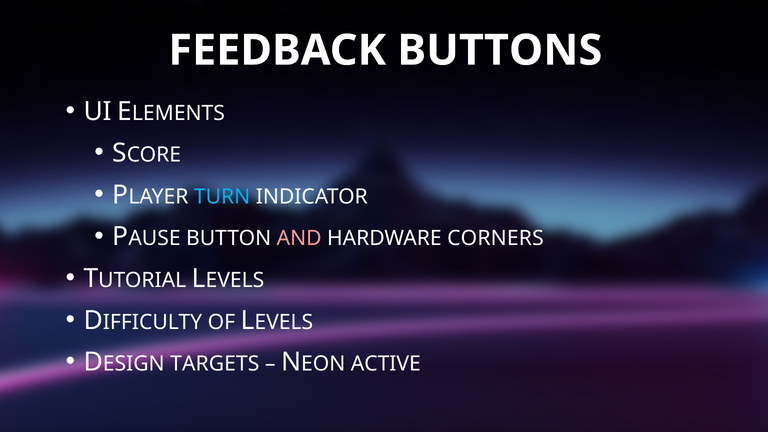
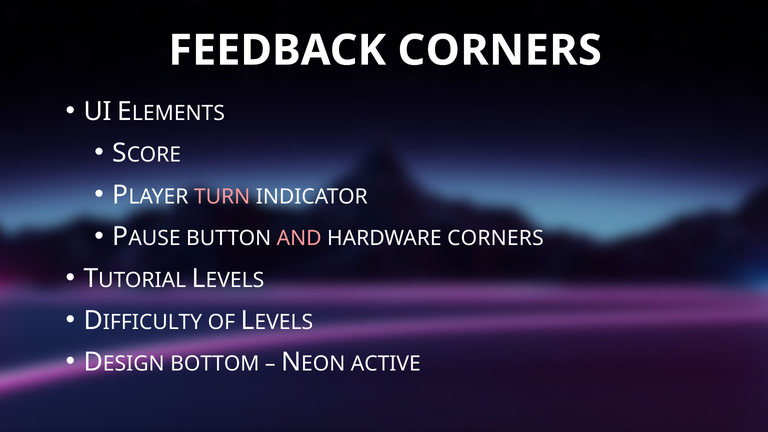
FEEDBACK BUTTONS: BUTTONS -> CORNERS
TURN colour: light blue -> pink
TARGETS: TARGETS -> BOTTOM
